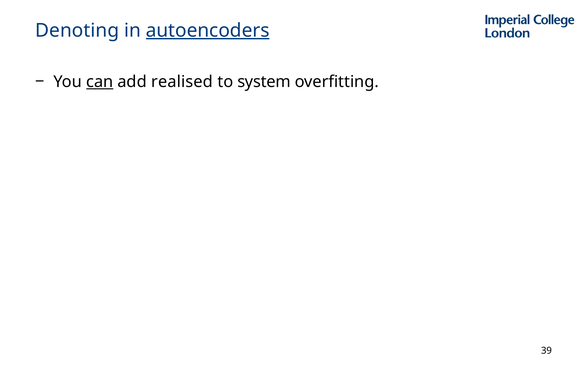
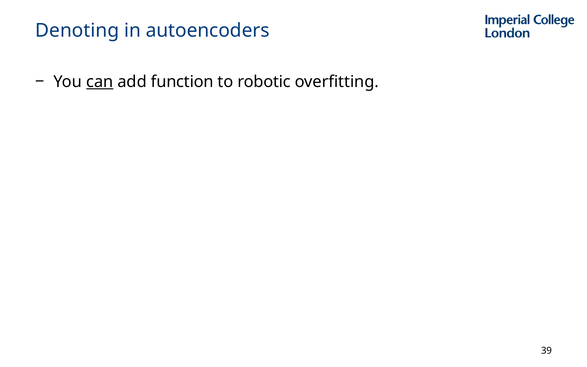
autoencoders underline: present -> none
realised: realised -> function
system: system -> robotic
